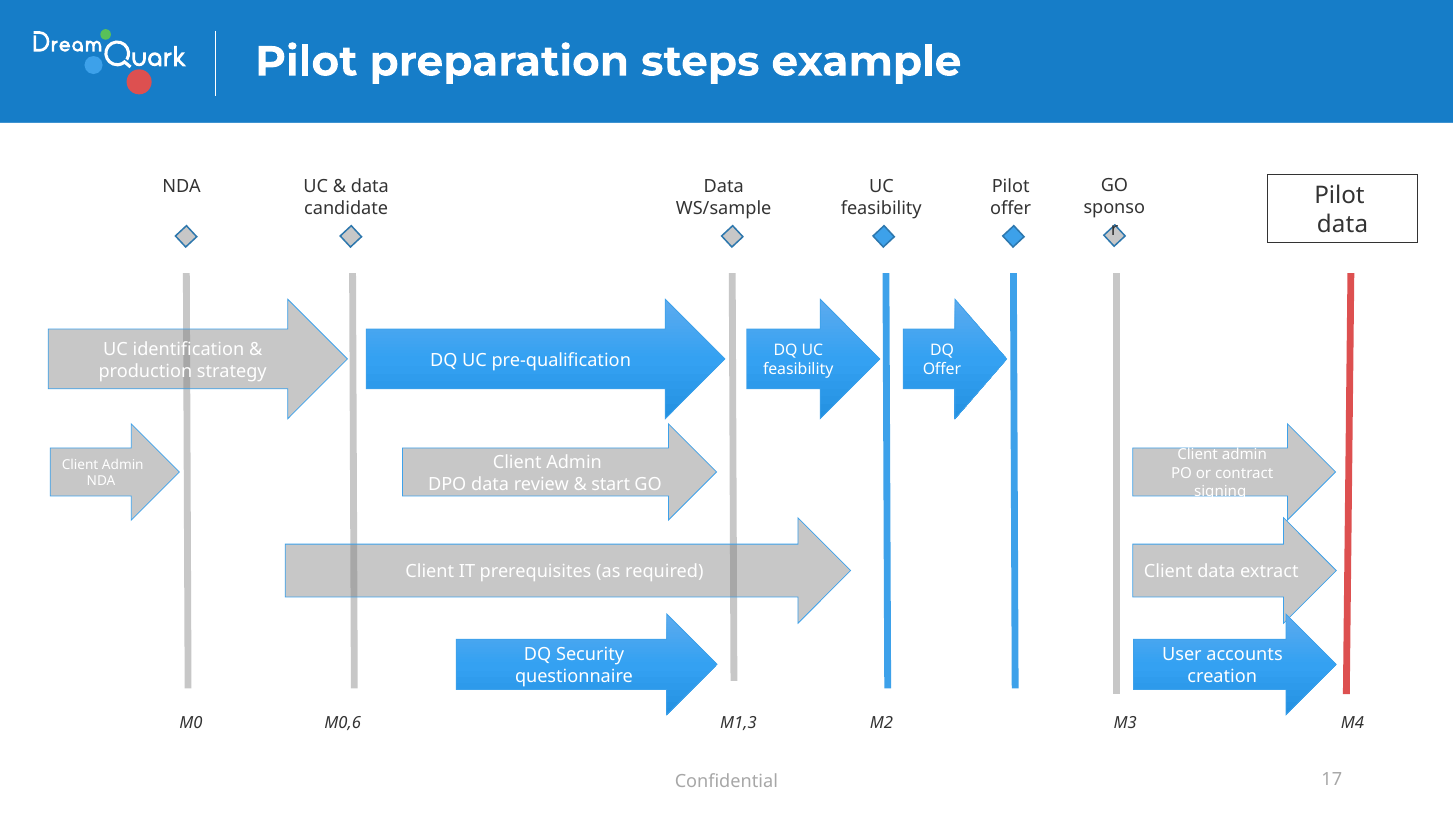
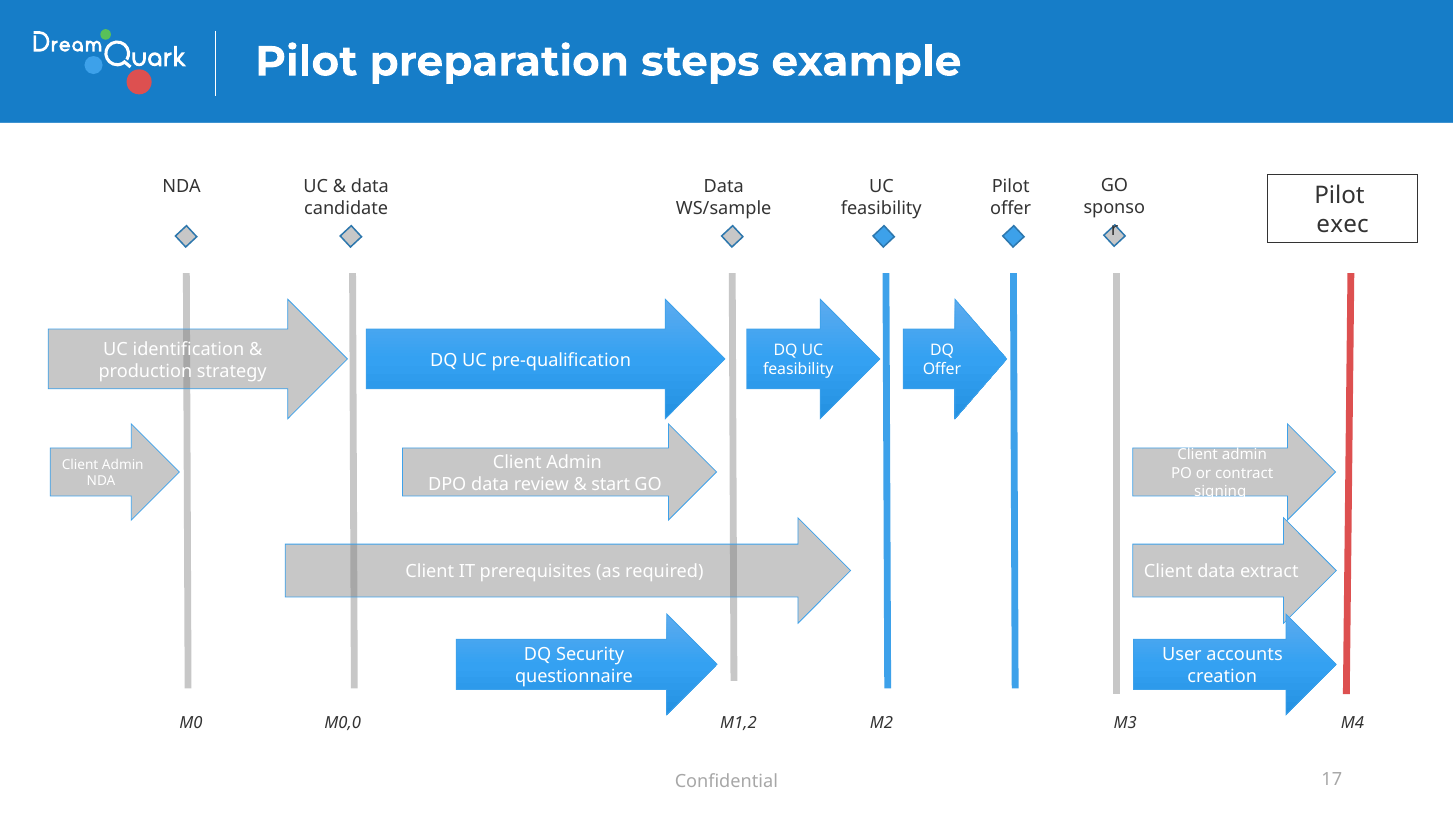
data at (1343, 225): data -> exec
M0,6: M0,6 -> M0,0
M1,3: M1,3 -> M1,2
